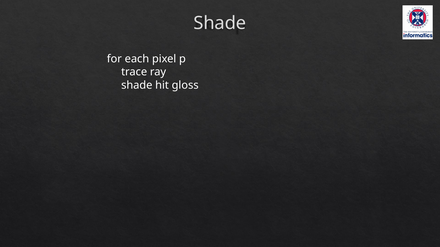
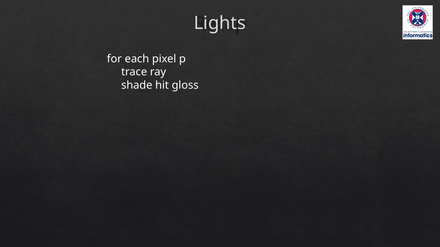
Shade at (220, 23): Shade -> Lights
